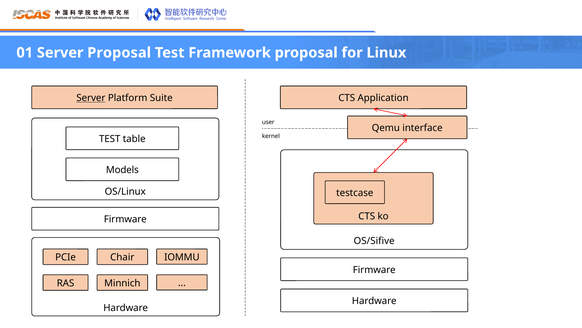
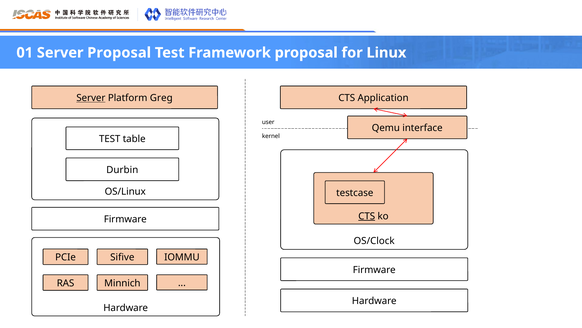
Suite: Suite -> Greg
Models: Models -> Durbin
CTS at (367, 216) underline: none -> present
OS/Sifive: OS/Sifive -> OS/Clock
Chair: Chair -> Sifive
